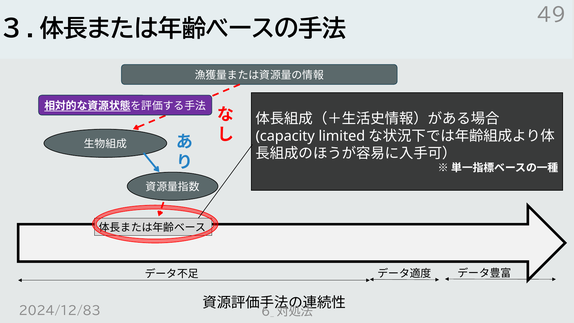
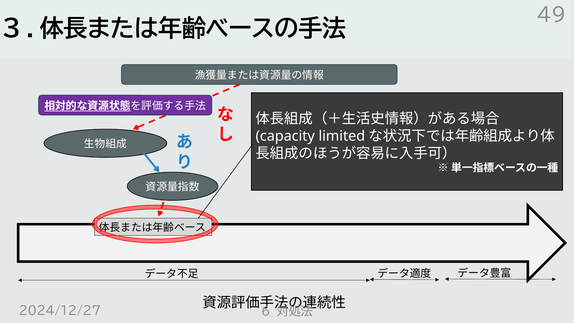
2024/12/83: 2024/12/83 -> 2024/12/27
